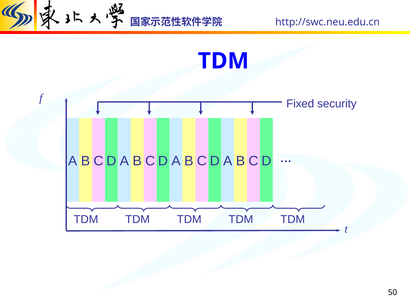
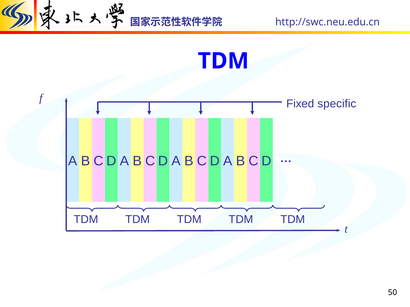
security: security -> specific
